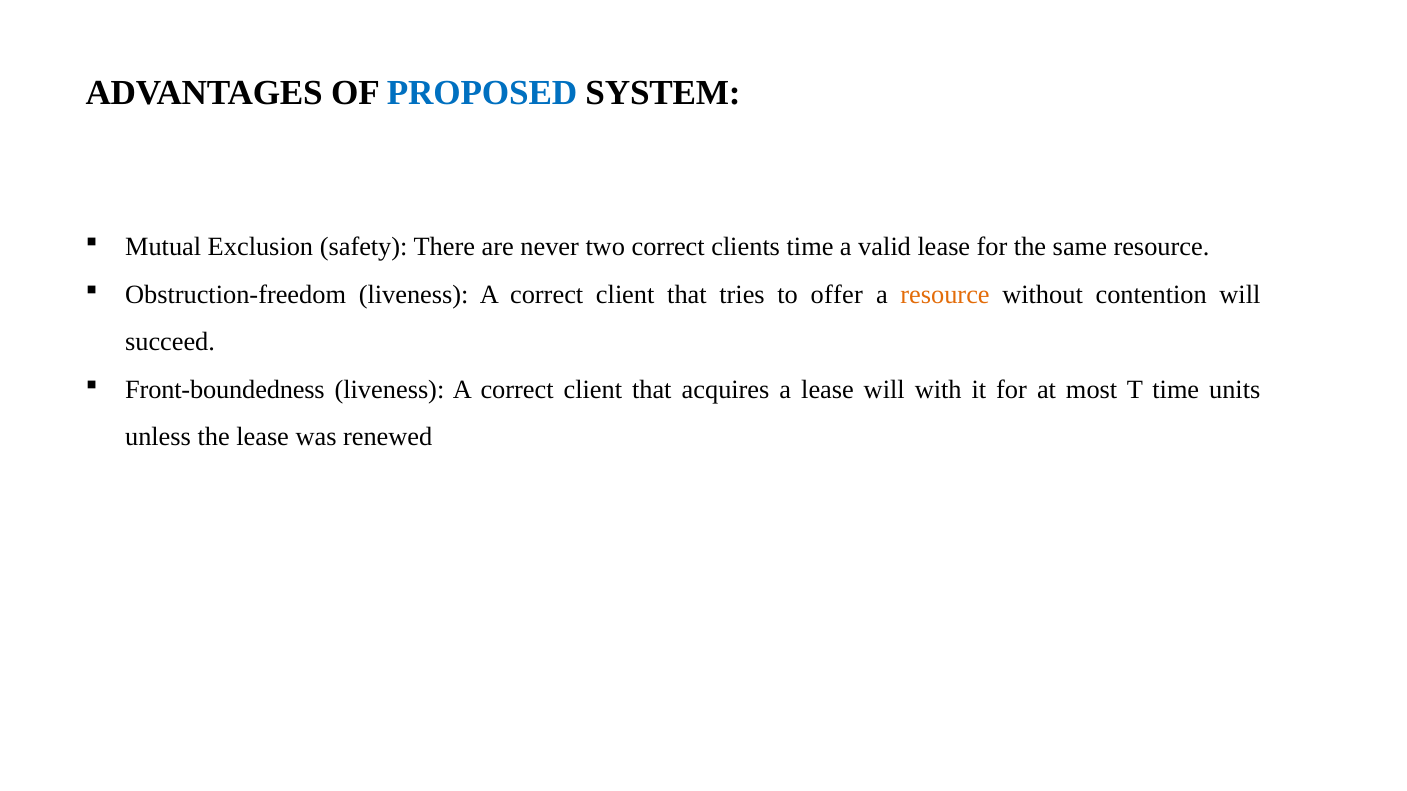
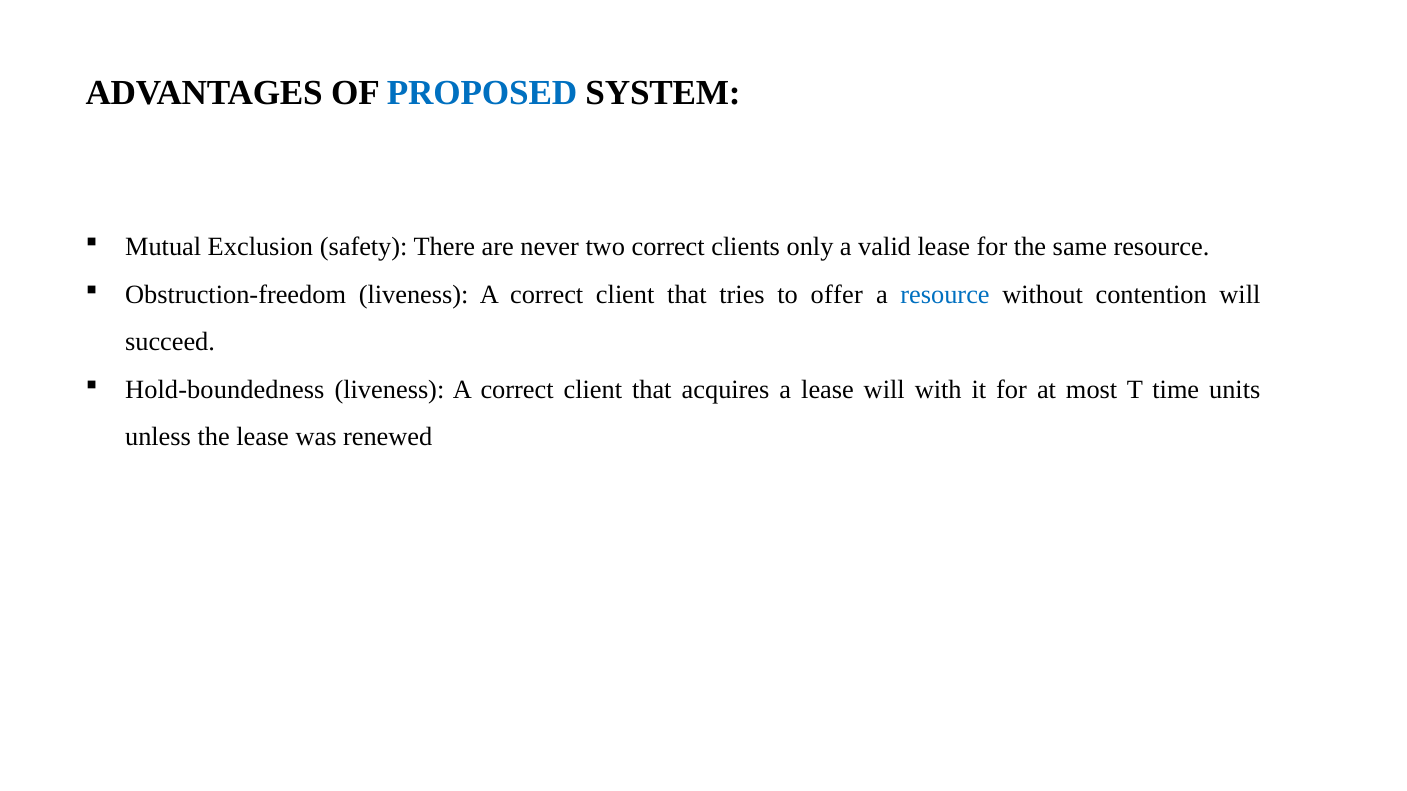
clients time: time -> only
resource at (945, 295) colour: orange -> blue
Front-boundedness: Front-boundedness -> Hold-boundedness
